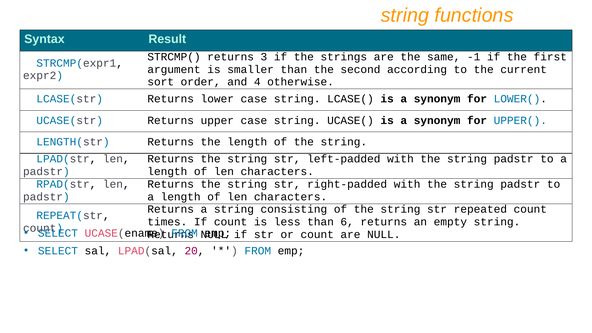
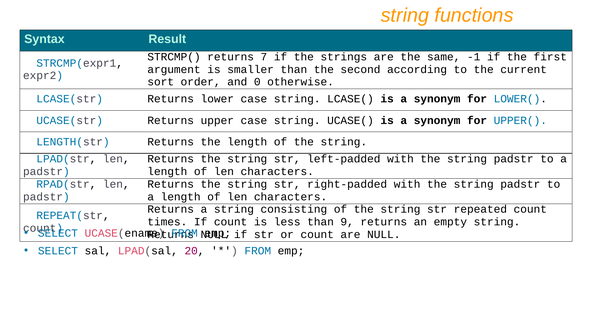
3: 3 -> 7
4: 4 -> 0
6: 6 -> 9
